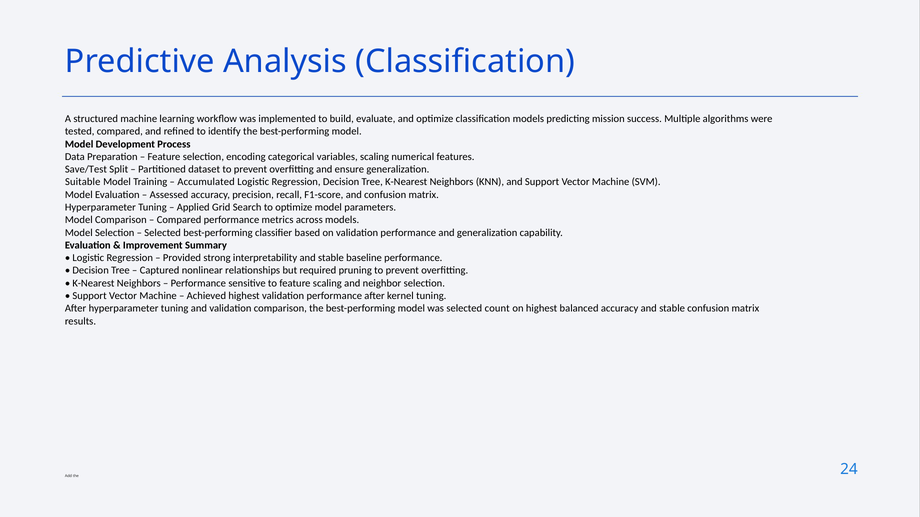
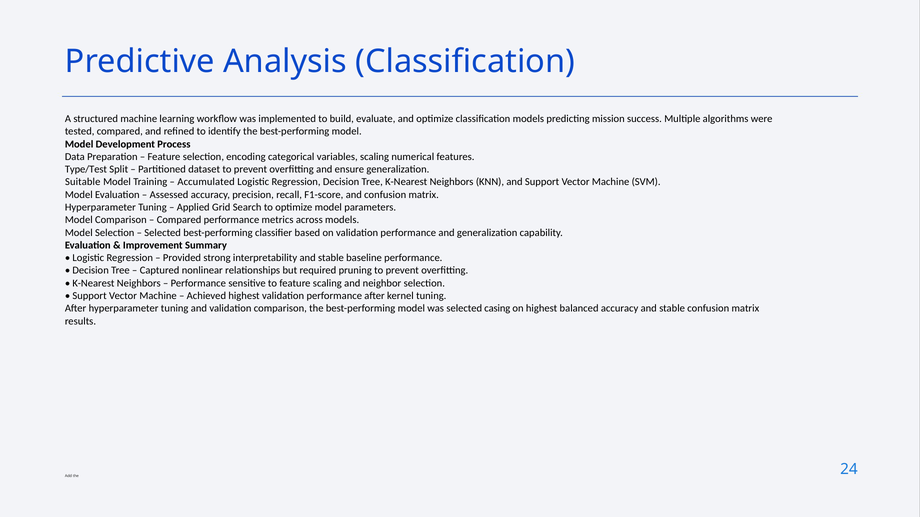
Save/Test: Save/Test -> Type/Test
count: count -> casing
